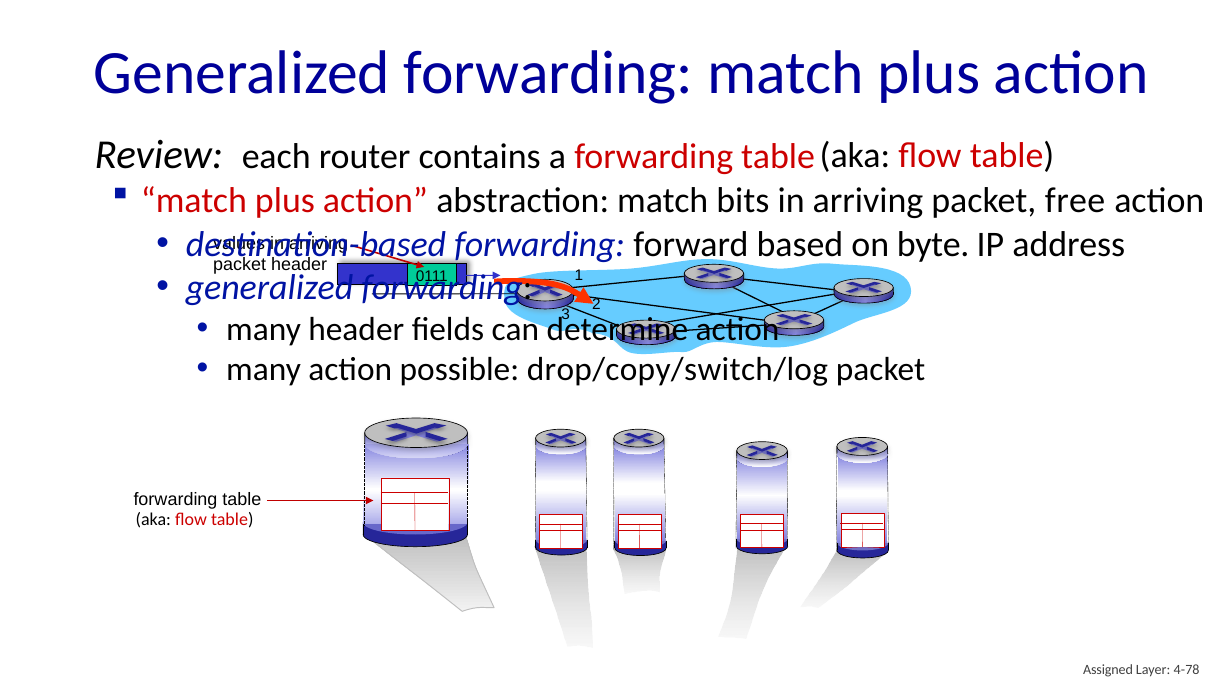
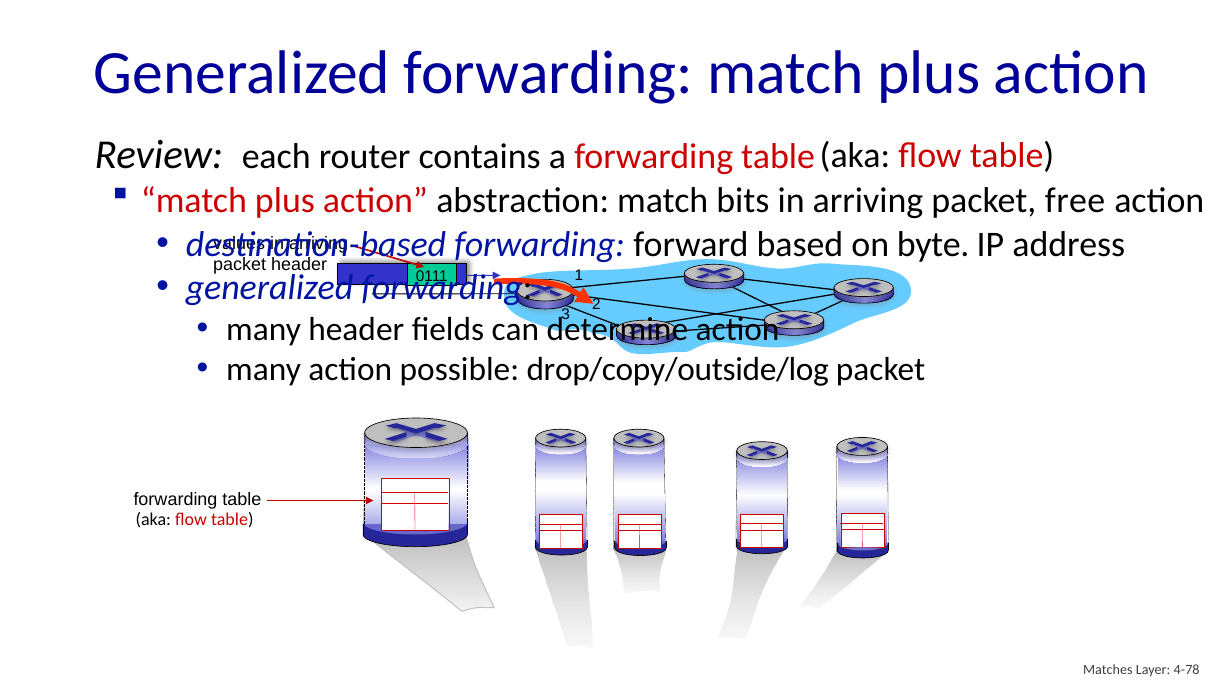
drop/copy/switch/log: drop/copy/switch/log -> drop/copy/outside/log
Assigned: Assigned -> Matches
